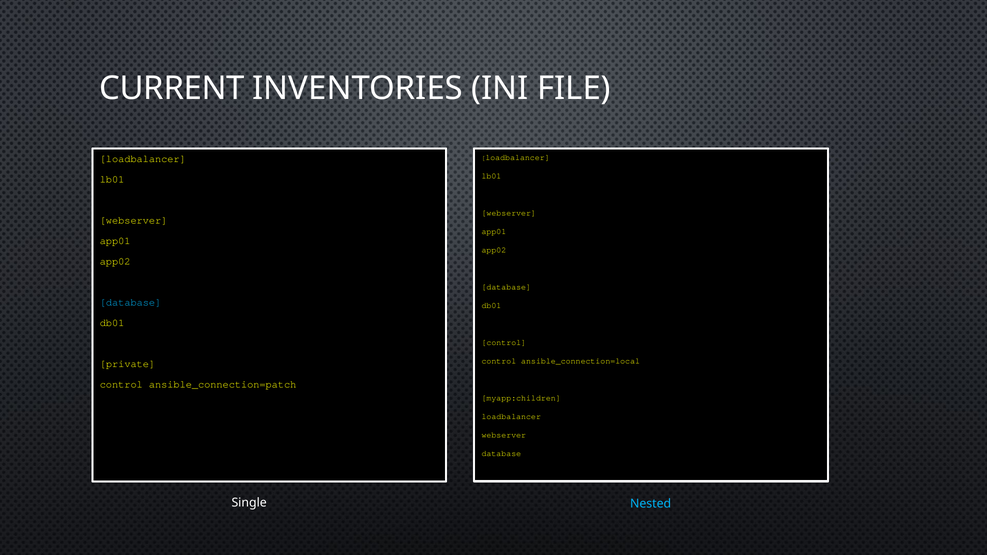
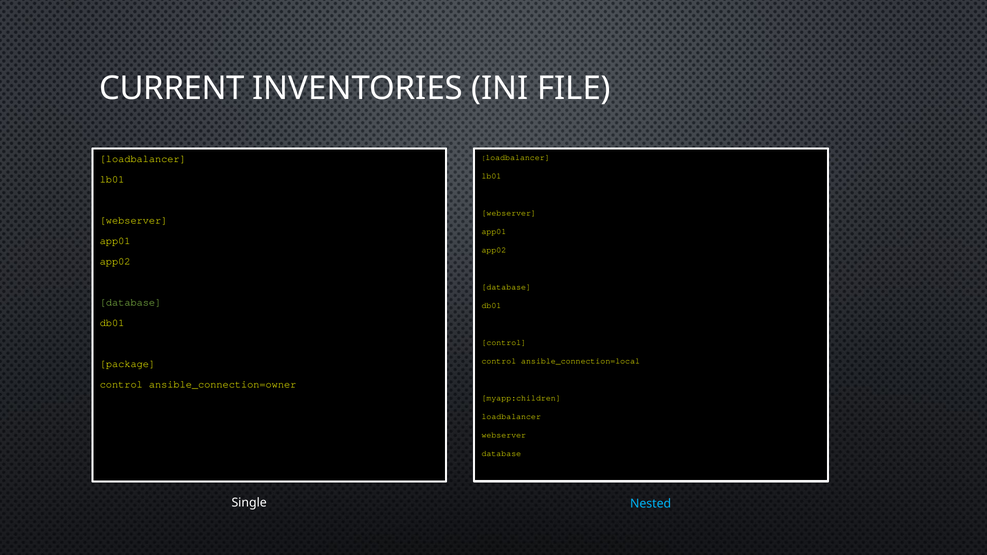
database at (131, 303) colour: light blue -> light green
private: private -> package
ansible_connection=patch: ansible_connection=patch -> ansible_connection=owner
